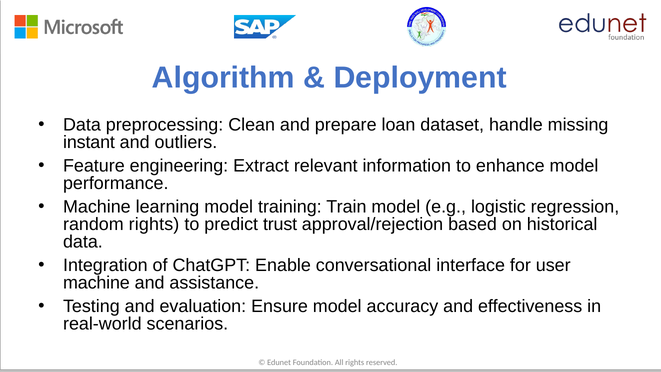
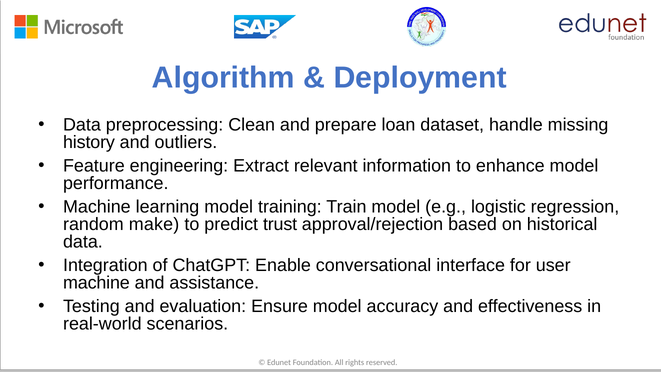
instant: instant -> history
random rights: rights -> make
